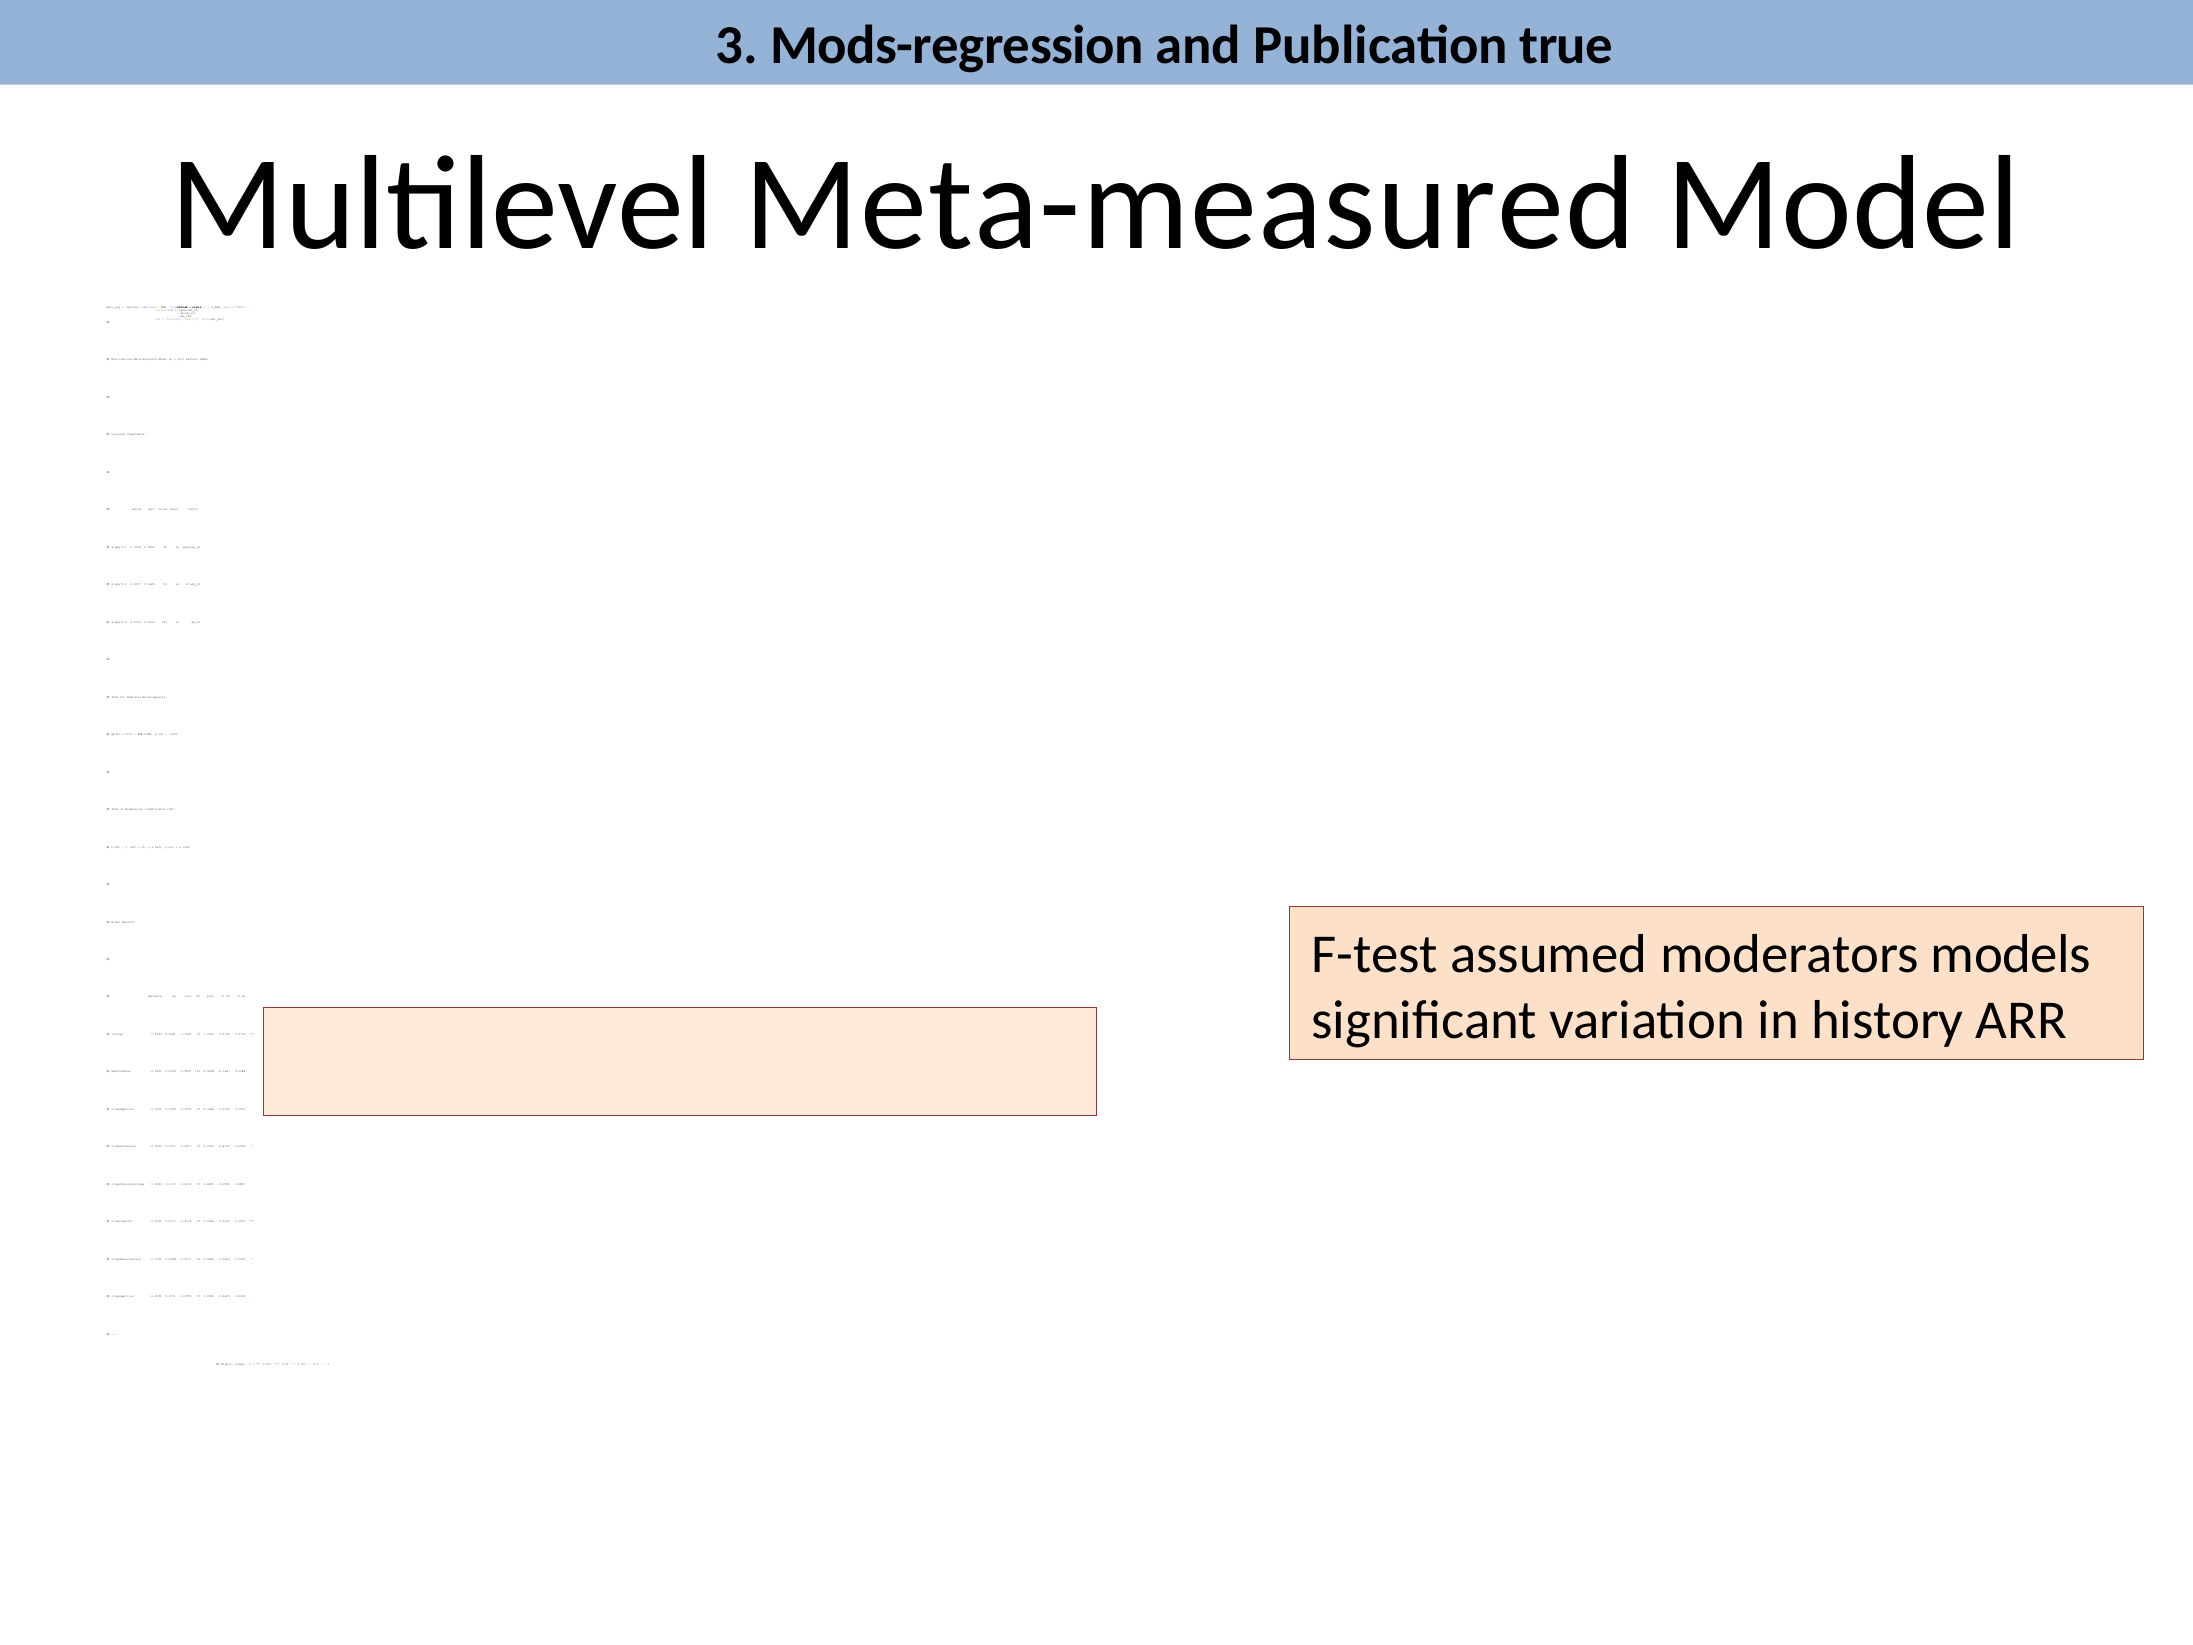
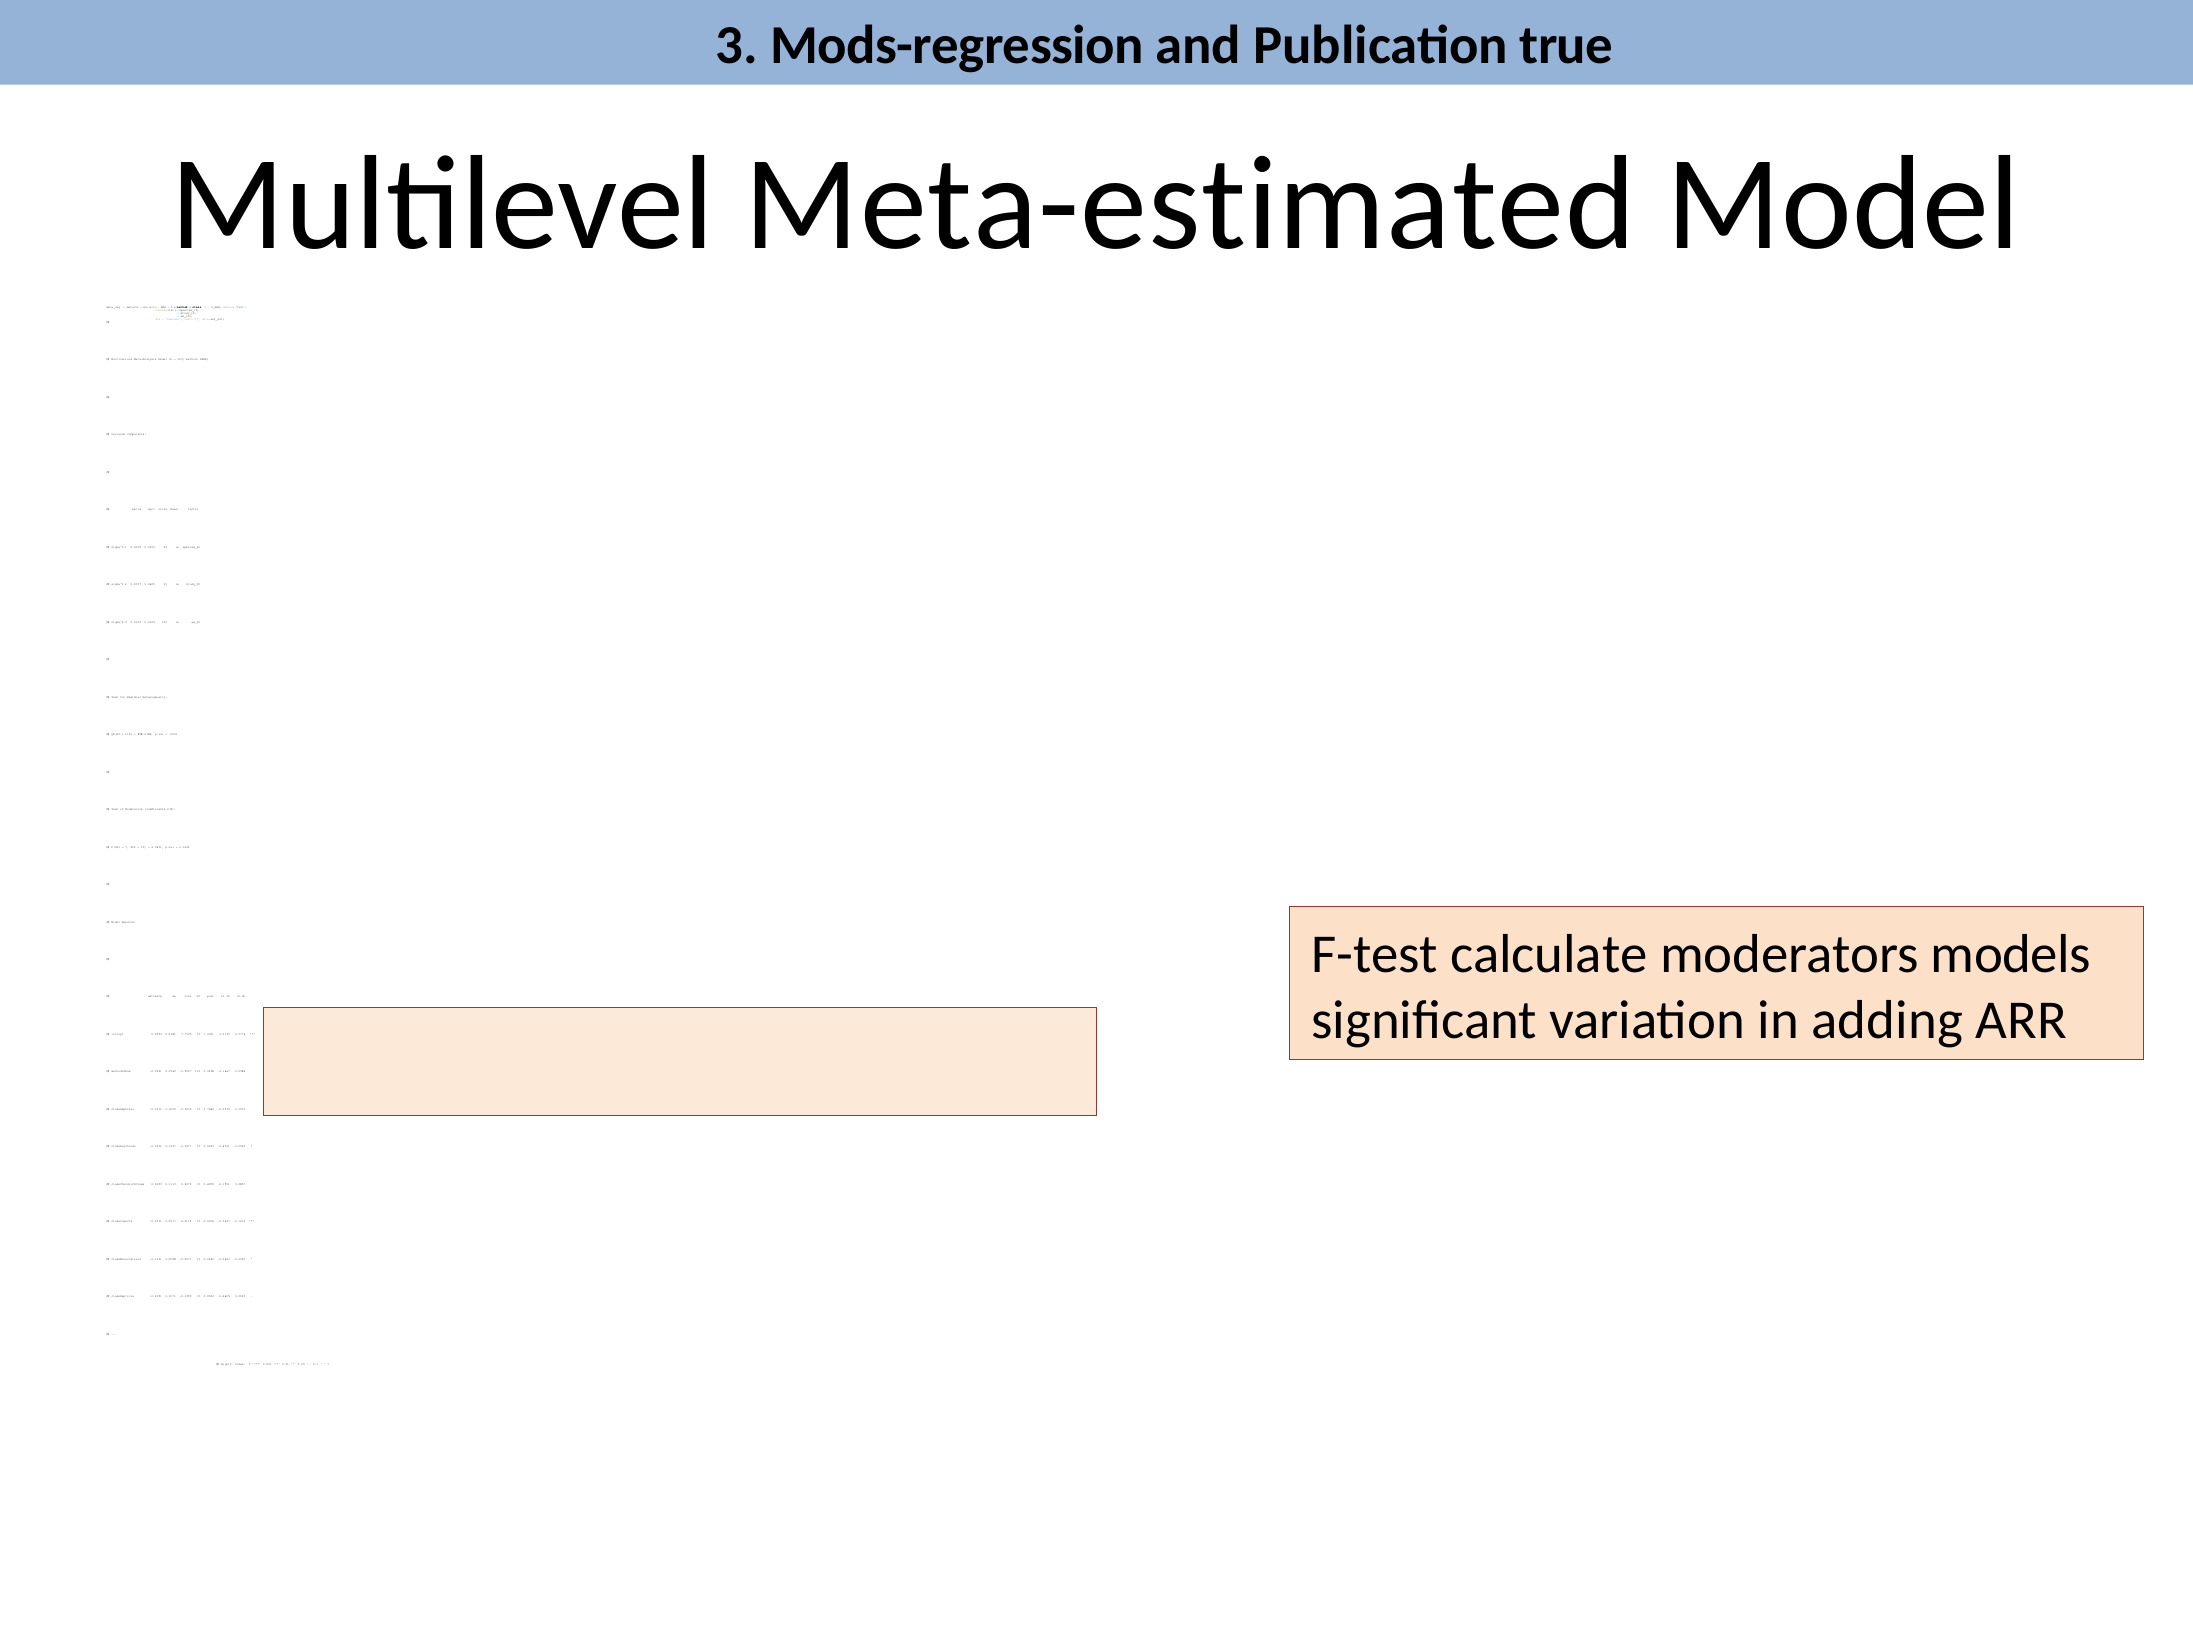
Meta-measured: Meta-measured -> Meta-estimated
assumed: assumed -> calculate
history: history -> adding
